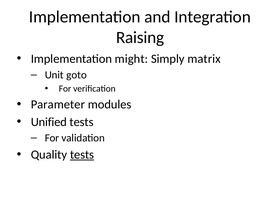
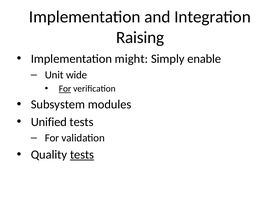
matrix: matrix -> enable
goto: goto -> wide
For at (65, 89) underline: none -> present
Parameter: Parameter -> Subsystem
